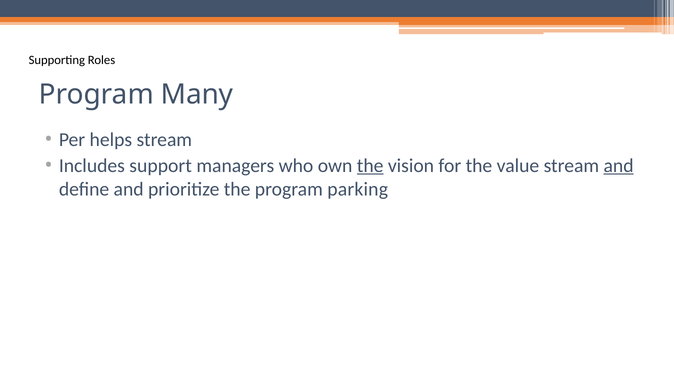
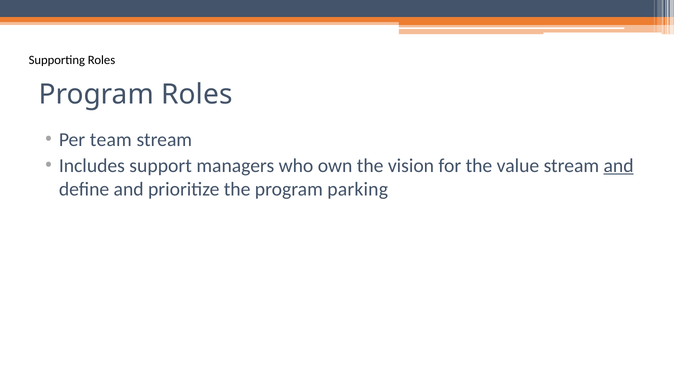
Program Many: Many -> Roles
helps: helps -> team
the at (370, 166) underline: present -> none
